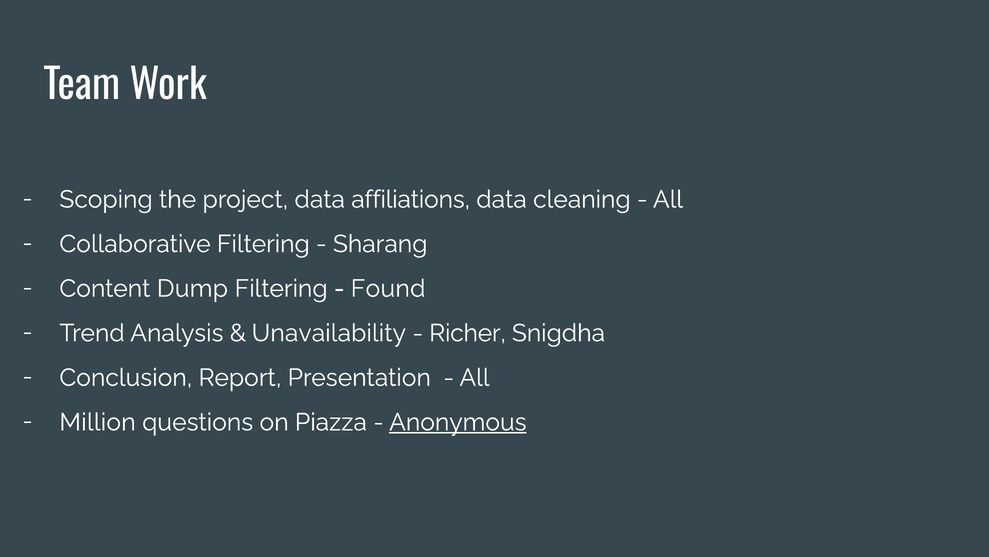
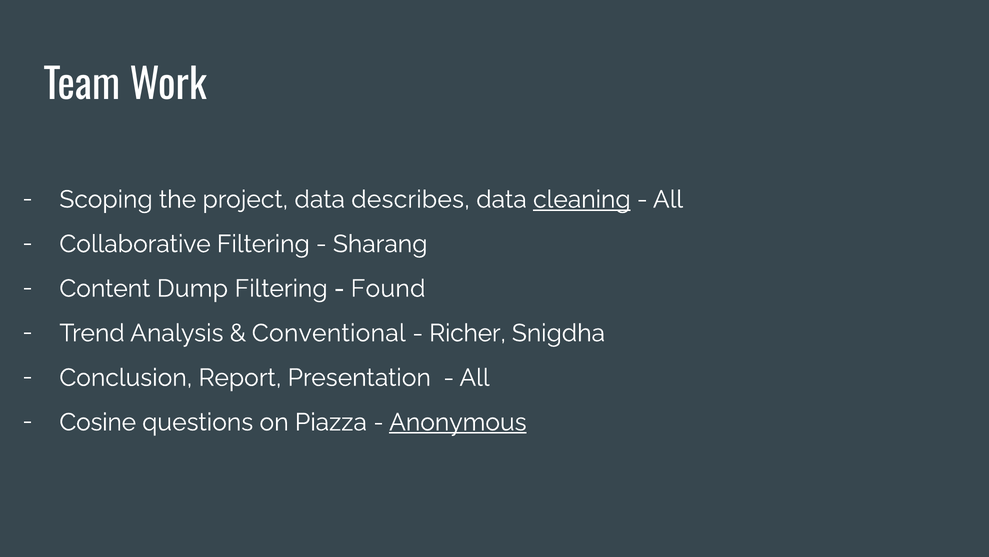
affiliations: affiliations -> describes
cleaning underline: none -> present
Unavailability: Unavailability -> Conventional
Million: Million -> Cosine
